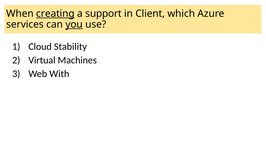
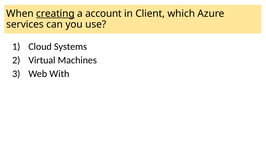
support: support -> account
you underline: present -> none
Stability: Stability -> Systems
